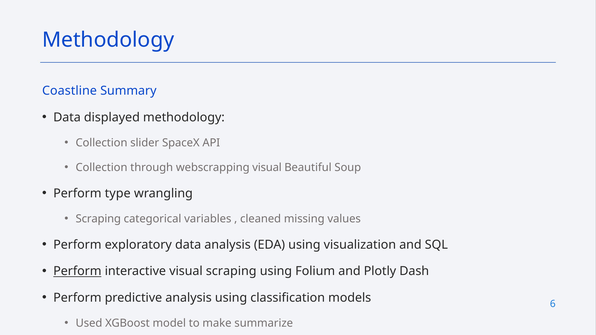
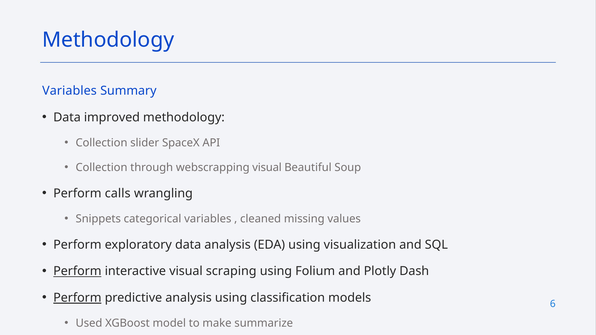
Coastline at (70, 91): Coastline -> Variables
displayed: displayed -> improved
type: type -> calls
Scraping at (98, 219): Scraping -> Snippets
Perform at (77, 298) underline: none -> present
